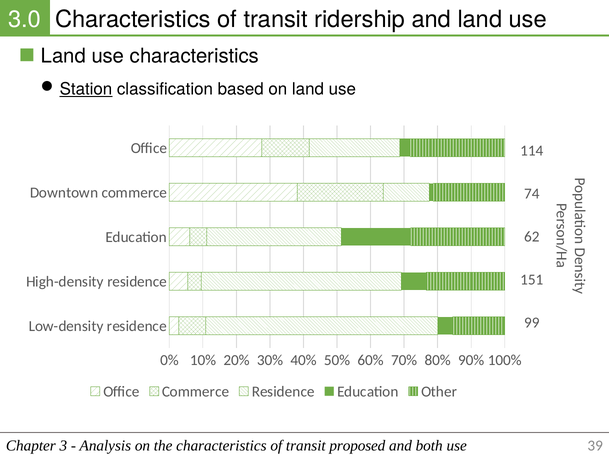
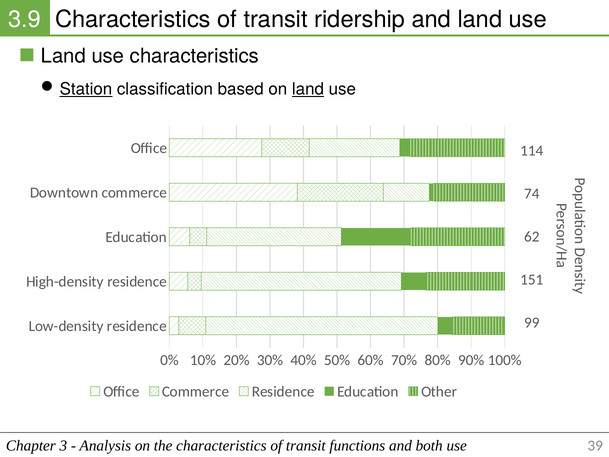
3.0: 3.0 -> 3.9
land at (308, 89) underline: none -> present
proposed: proposed -> functions
